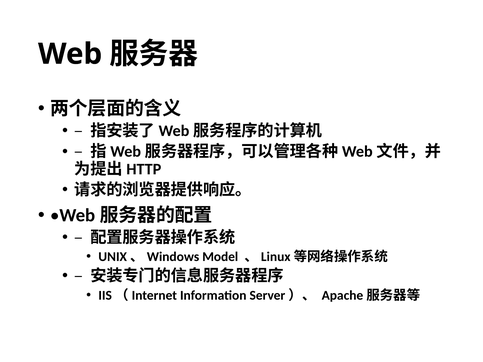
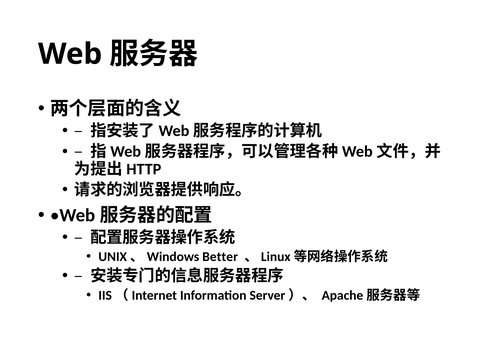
Model: Model -> Better
